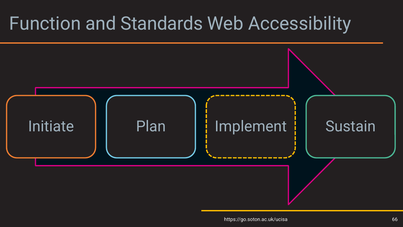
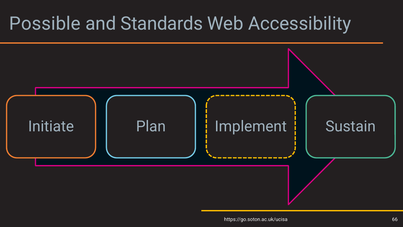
Function: Function -> Possible
